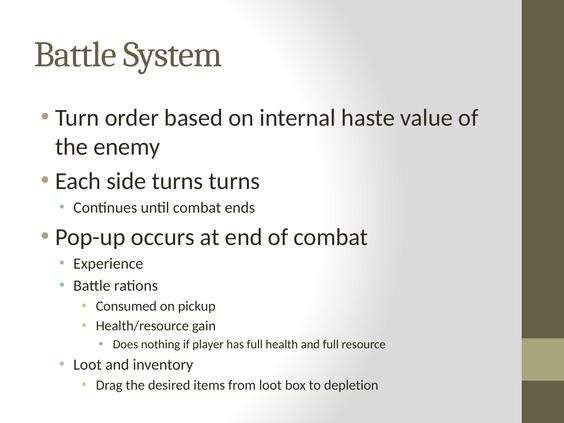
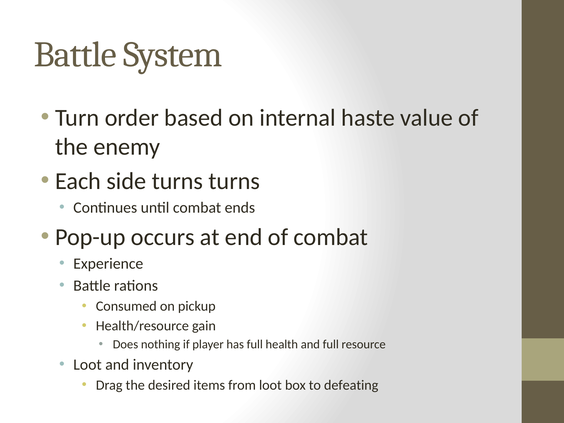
depletion: depletion -> defeating
